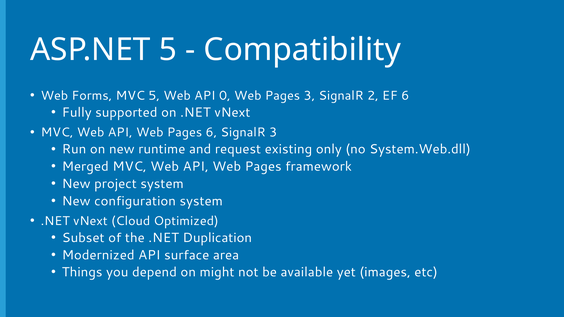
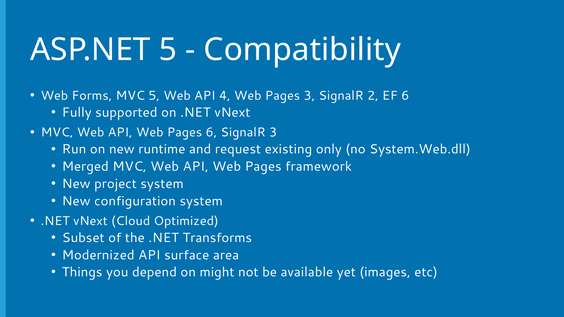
0: 0 -> 4
Duplication: Duplication -> Transforms
